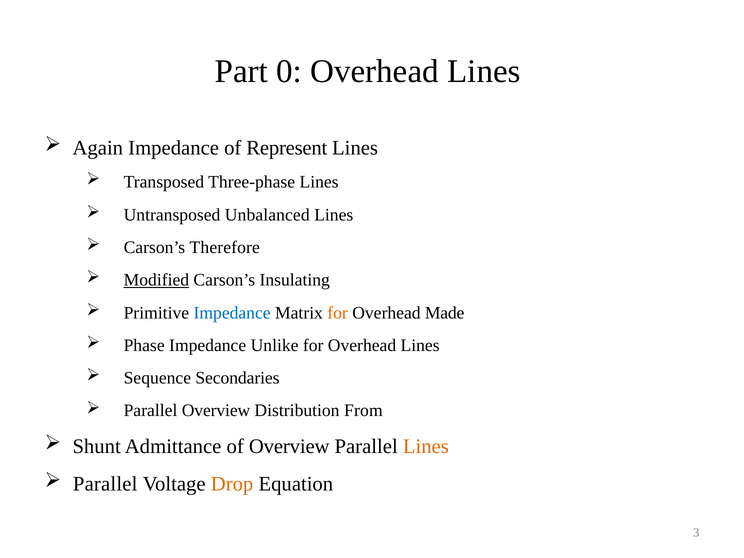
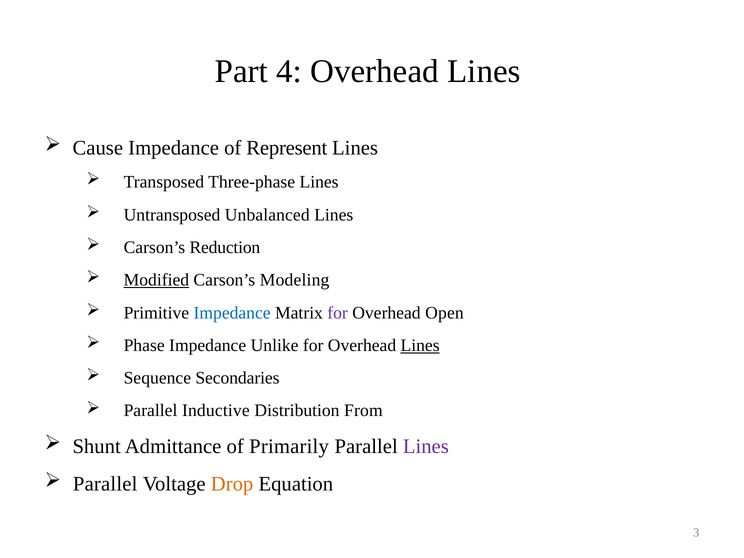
0: 0 -> 4
Again: Again -> Cause
Therefore: Therefore -> Reduction
Insulating: Insulating -> Modeling
for at (338, 313) colour: orange -> purple
Made: Made -> Open
Lines at (420, 345) underline: none -> present
Parallel Overview: Overview -> Inductive
of Overview: Overview -> Primarily
Lines at (426, 446) colour: orange -> purple
